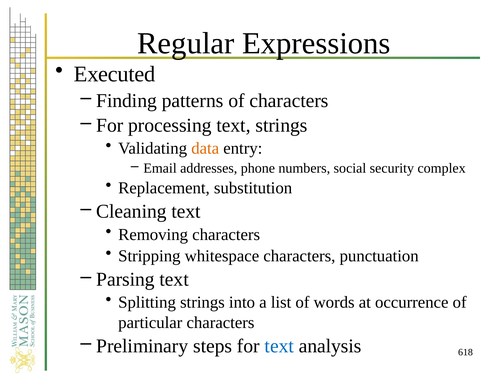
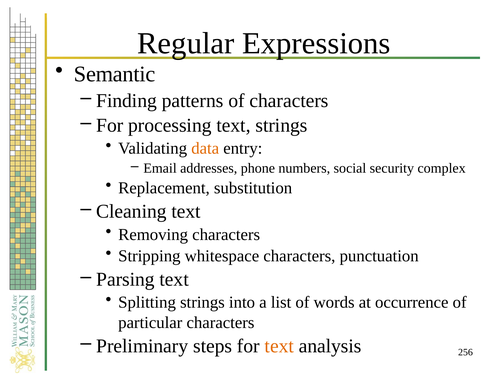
Executed: Executed -> Semantic
text at (279, 346) colour: blue -> orange
618: 618 -> 256
